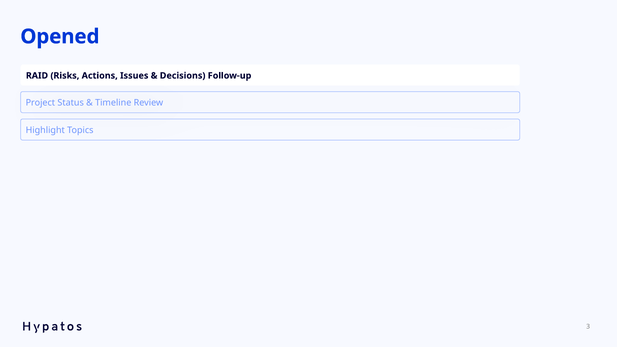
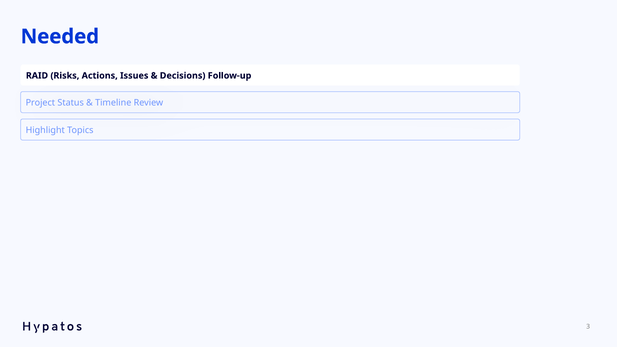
Opened: Opened -> Needed
